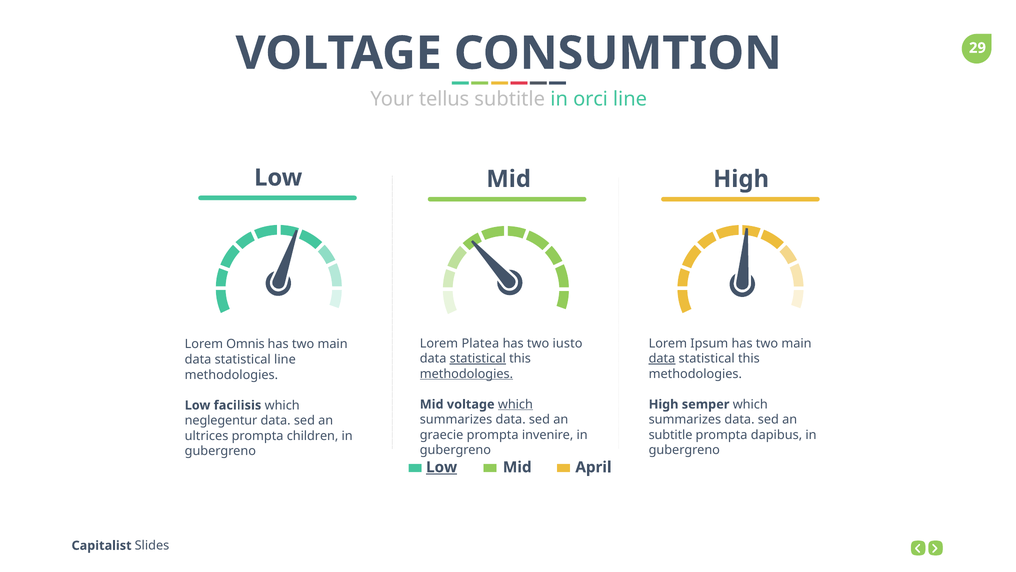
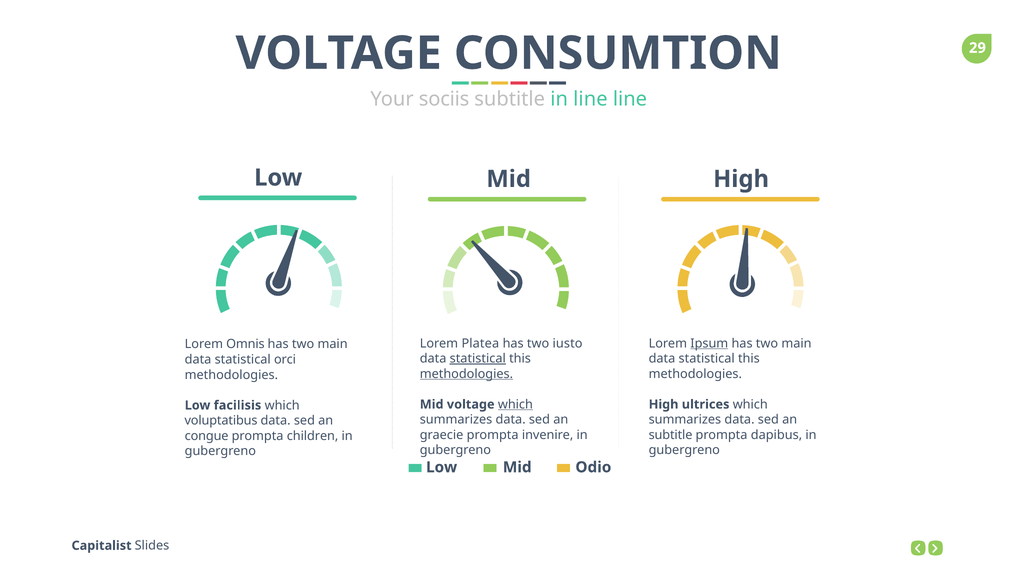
tellus: tellus -> sociis
in orci: orci -> line
Ipsum underline: none -> present
data at (662, 358) underline: present -> none
statistical line: line -> orci
semper: semper -> ultrices
neglegentur: neglegentur -> voluptatibus
ultrices: ultrices -> congue
Low at (442, 467) underline: present -> none
April: April -> Odio
